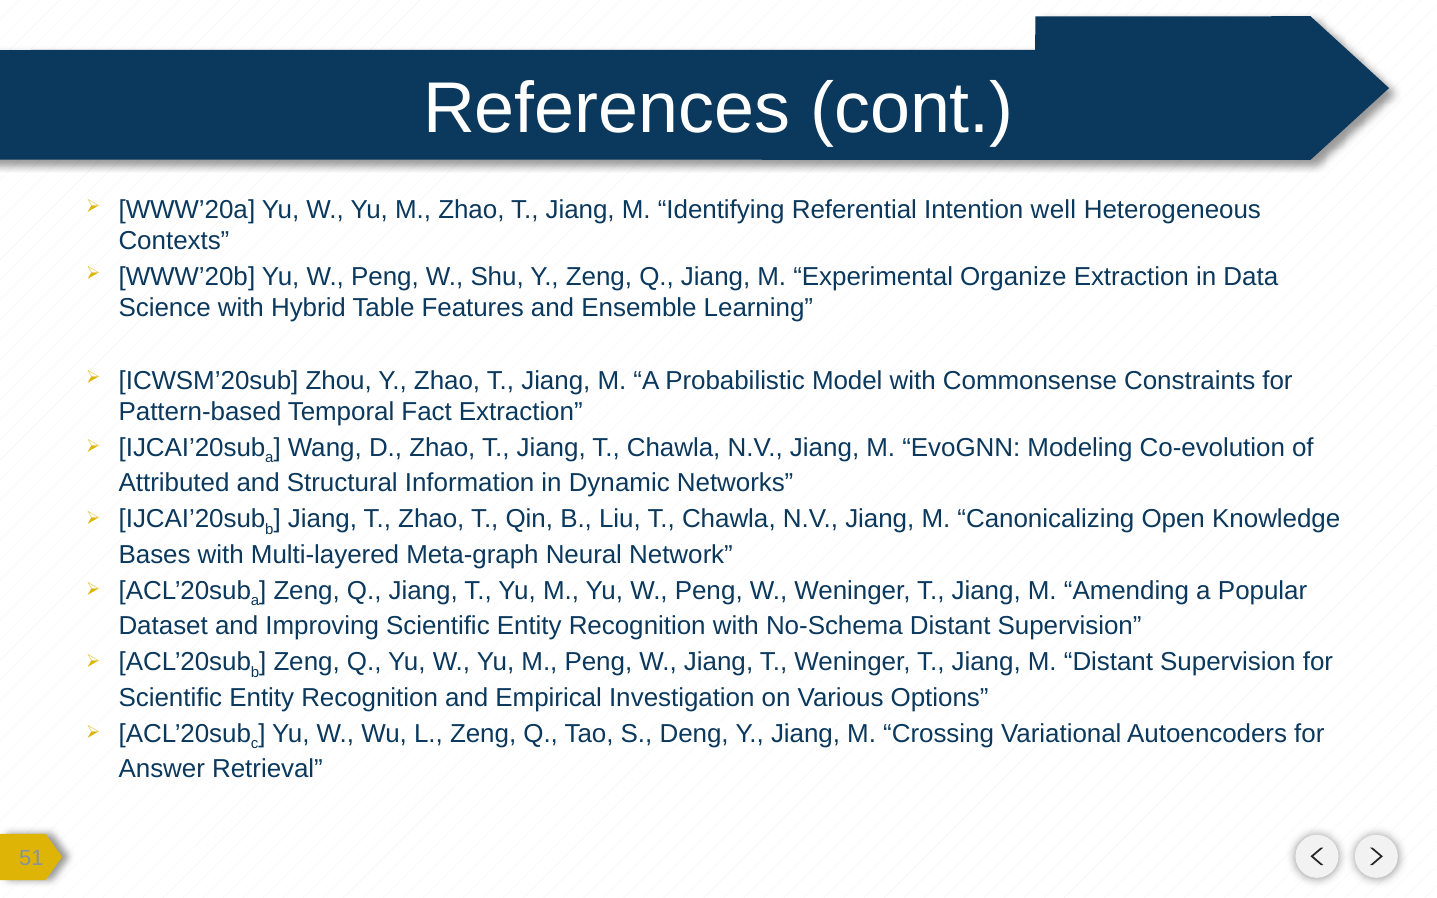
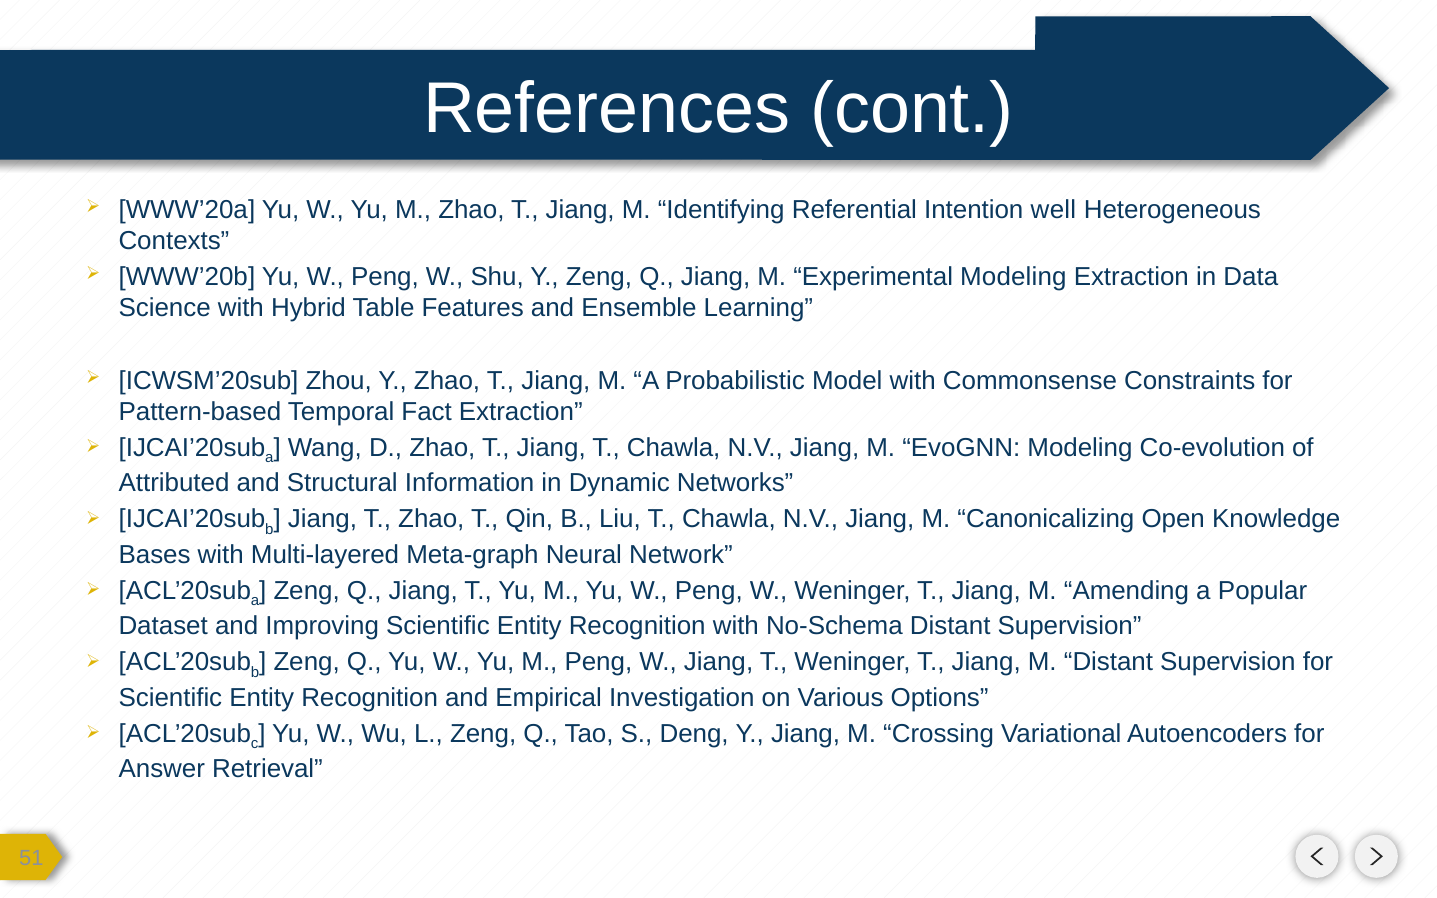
Experimental Organize: Organize -> Modeling
